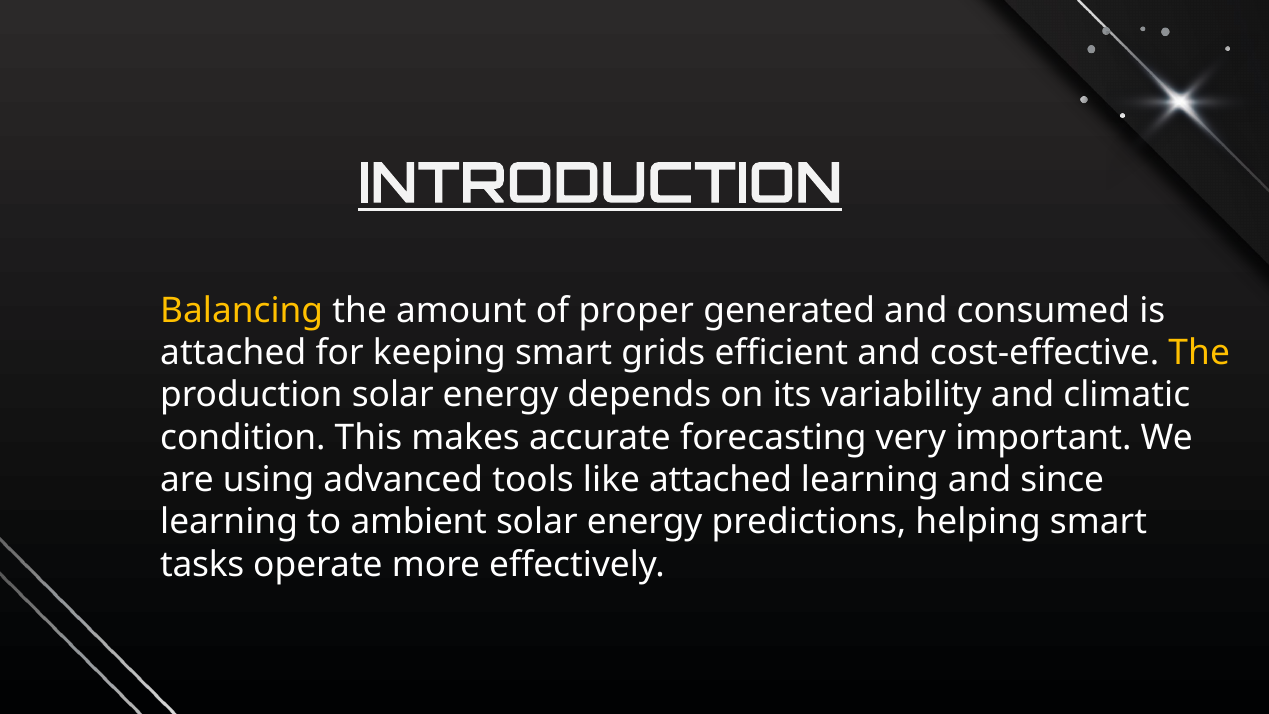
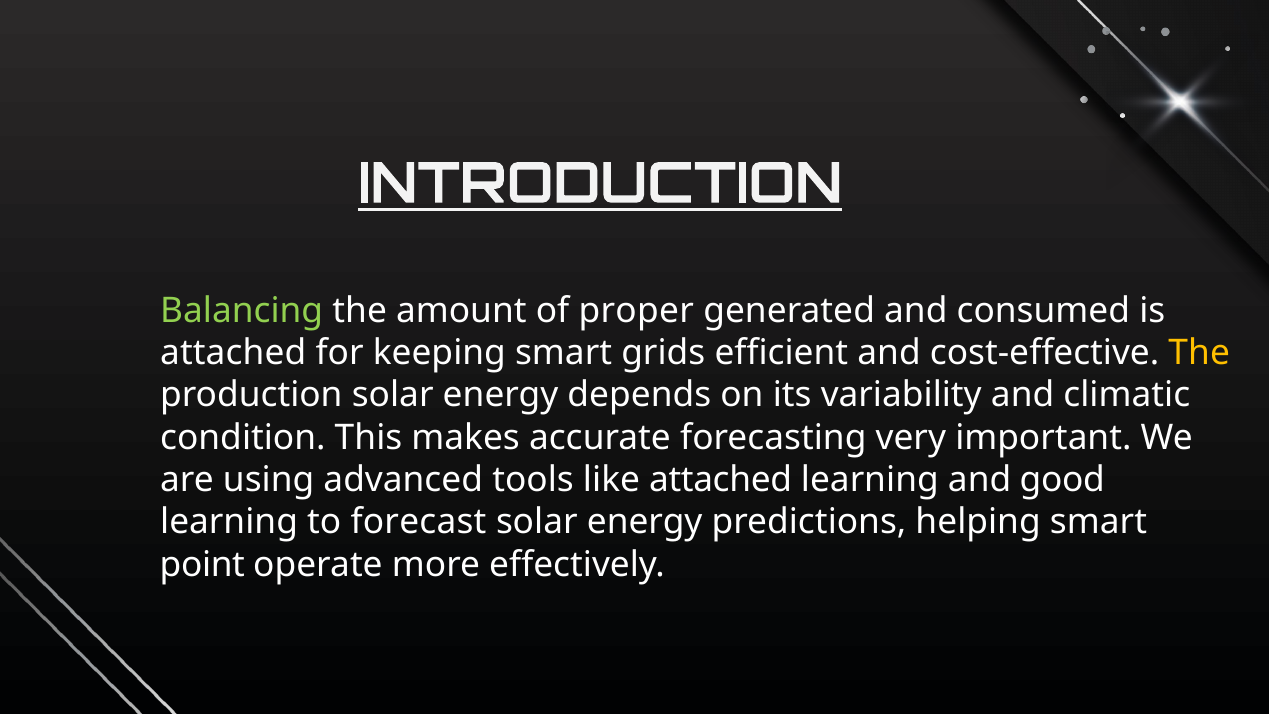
Balancing colour: yellow -> light green
since: since -> good
ambient: ambient -> forecast
tasks: tasks -> point
